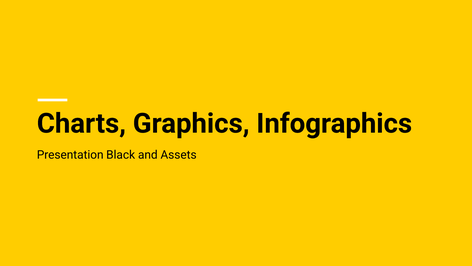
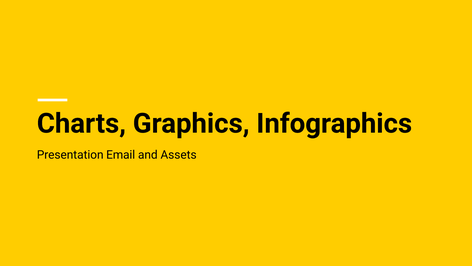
Black: Black -> Email
